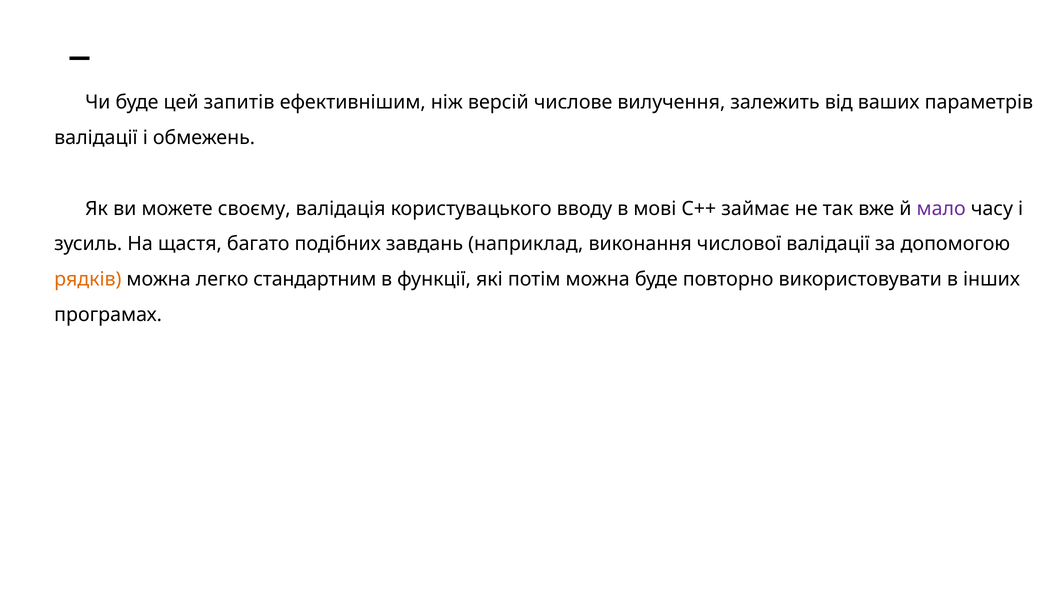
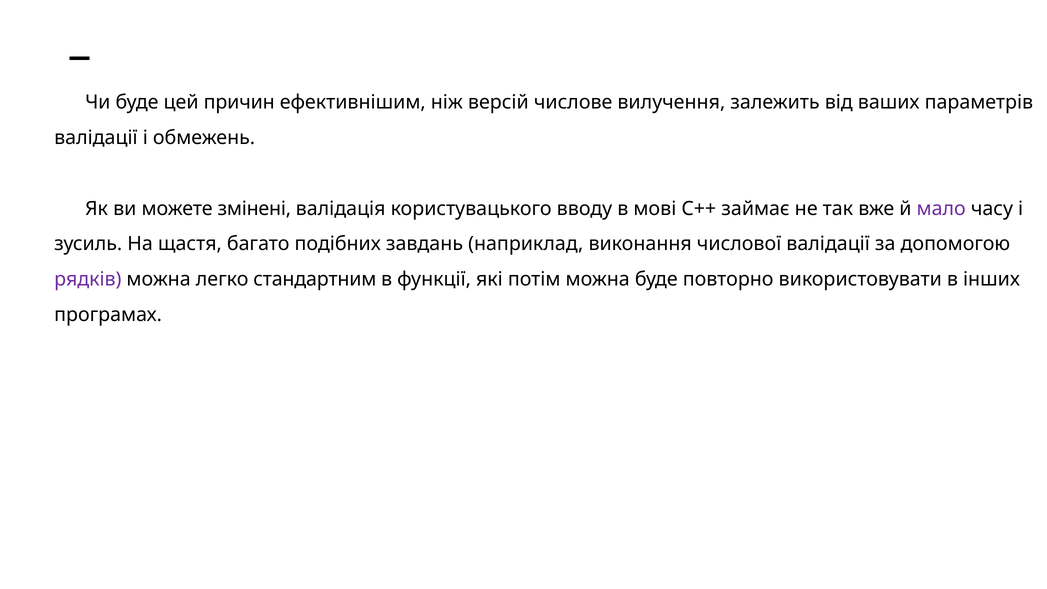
запитів: запитів -> причин
своєму: своєму -> змінені
рядків colour: orange -> purple
